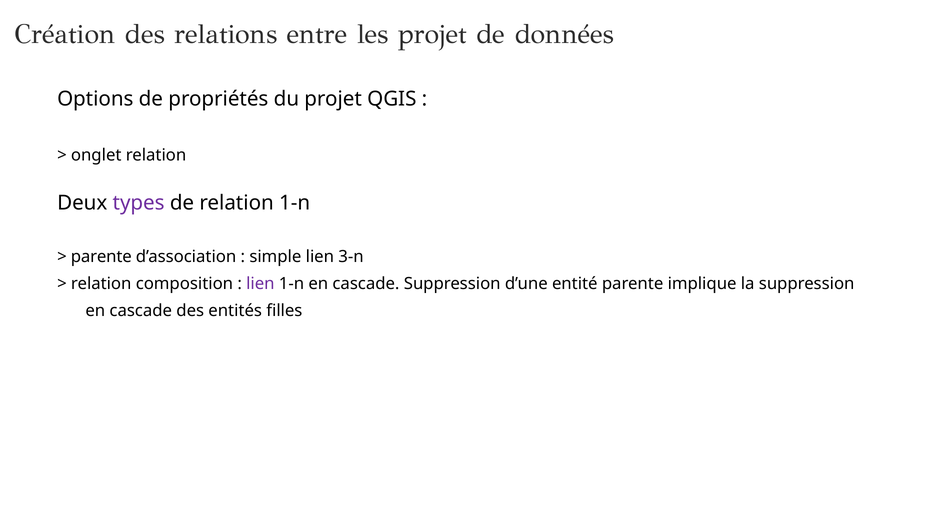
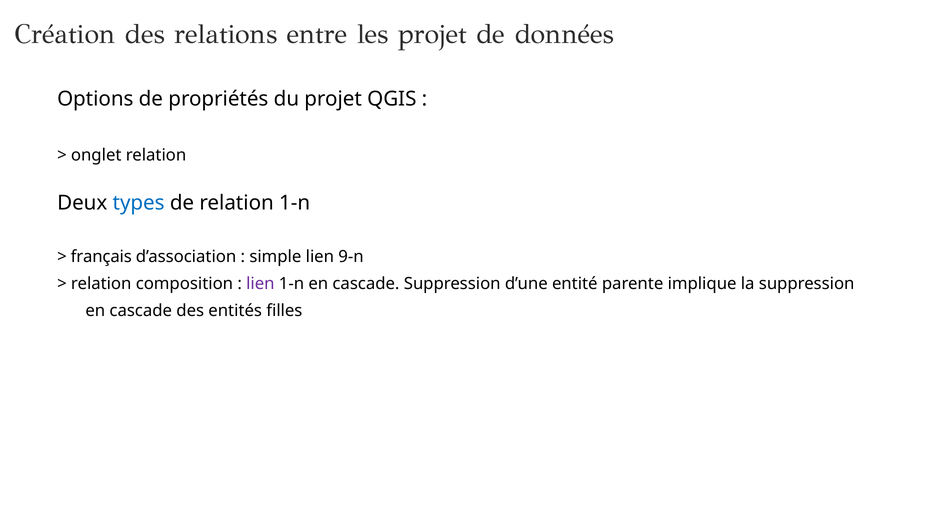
types colour: purple -> blue
parente at (101, 257): parente -> français
3-n: 3-n -> 9-n
